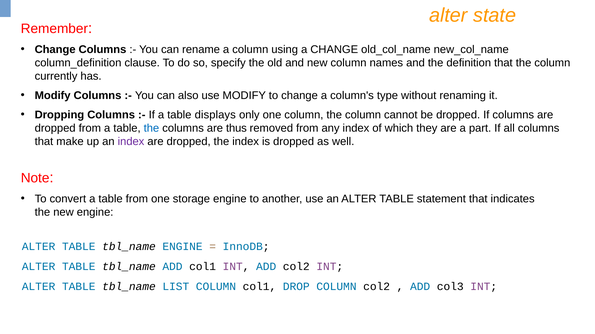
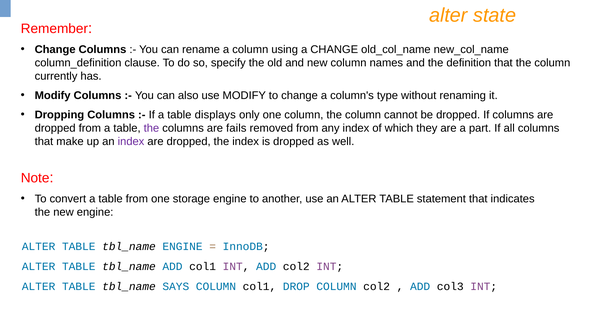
the at (151, 128) colour: blue -> purple
thus: thus -> fails
LIST: LIST -> SAYS
